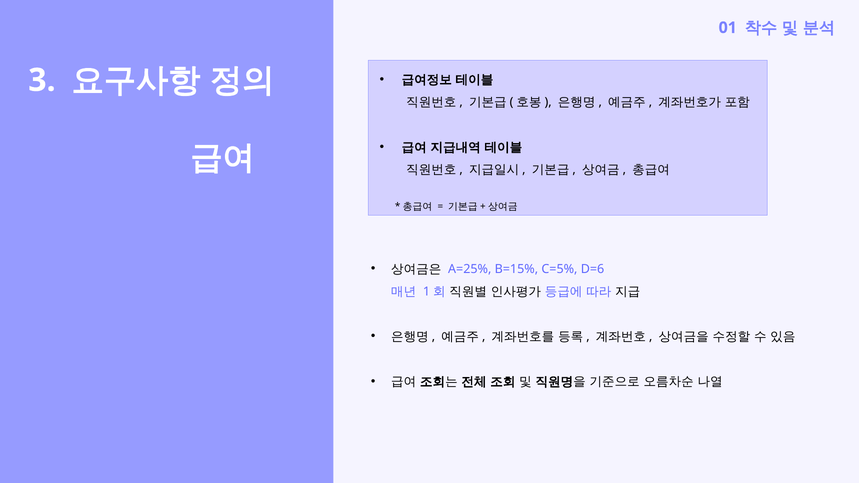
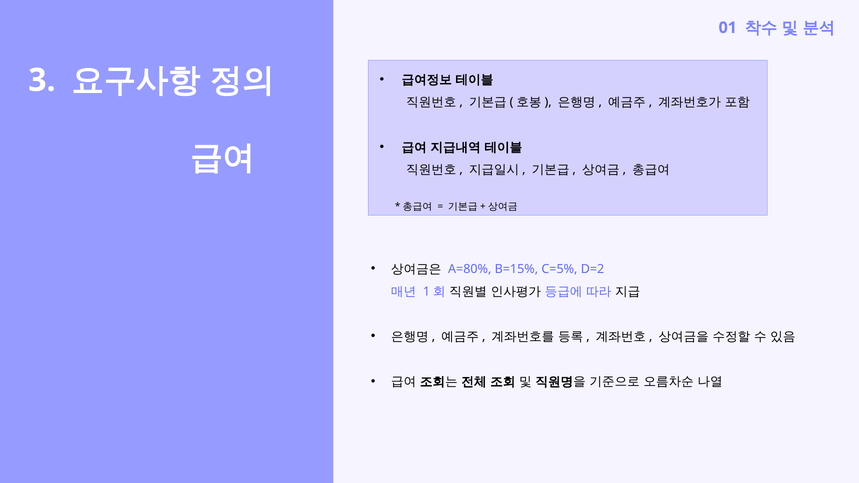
A=25%: A=25% -> A=80%
D=6: D=6 -> D=2
